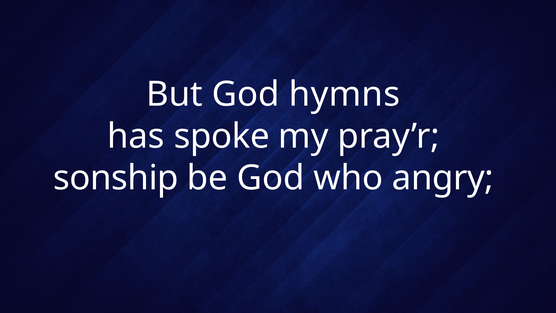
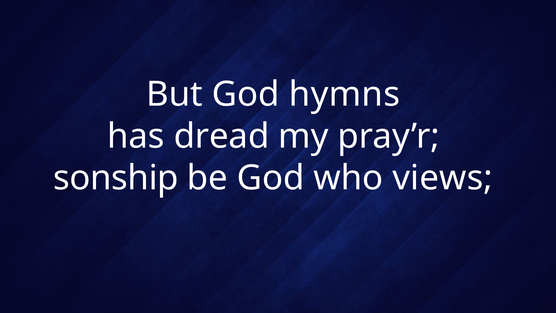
spoke: spoke -> dread
angry: angry -> views
